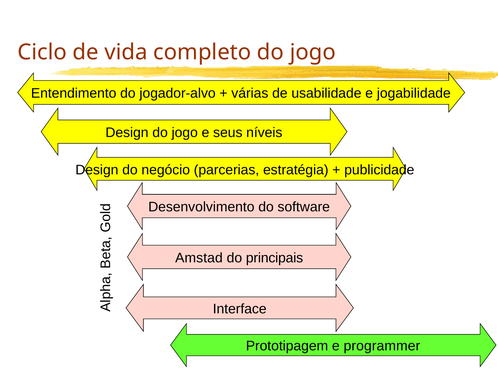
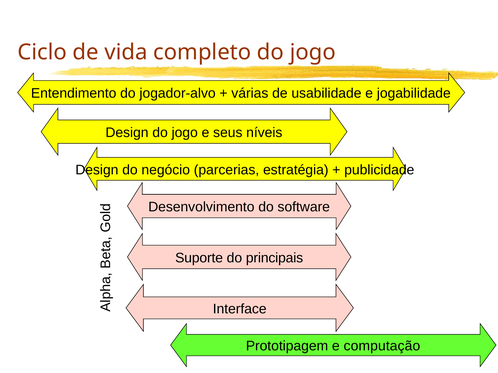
Amstad: Amstad -> Suporte
programmer: programmer -> computação
